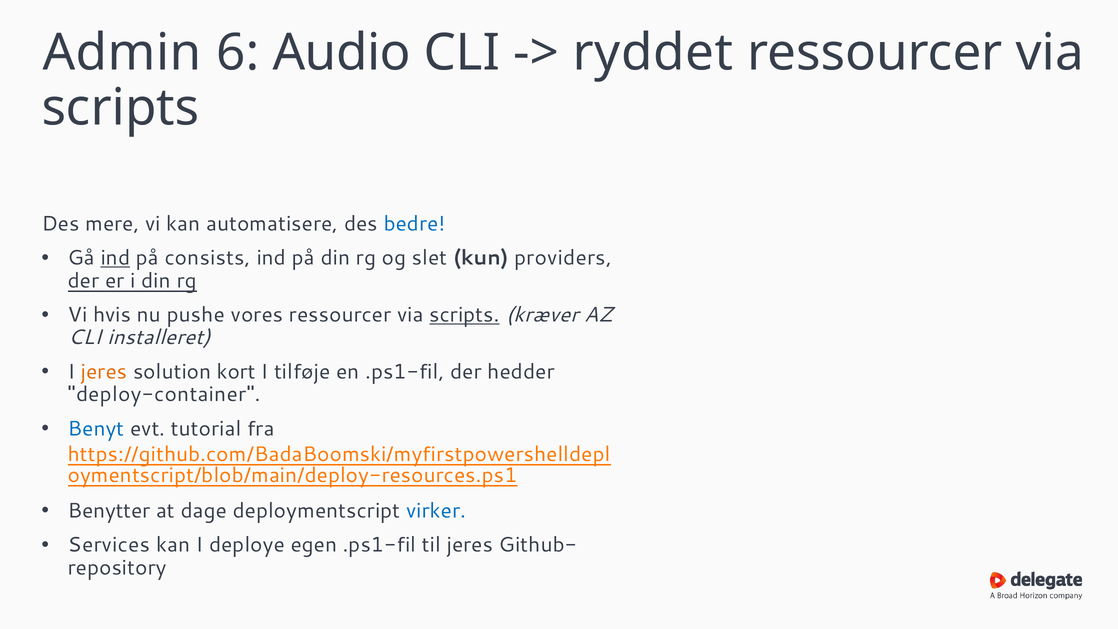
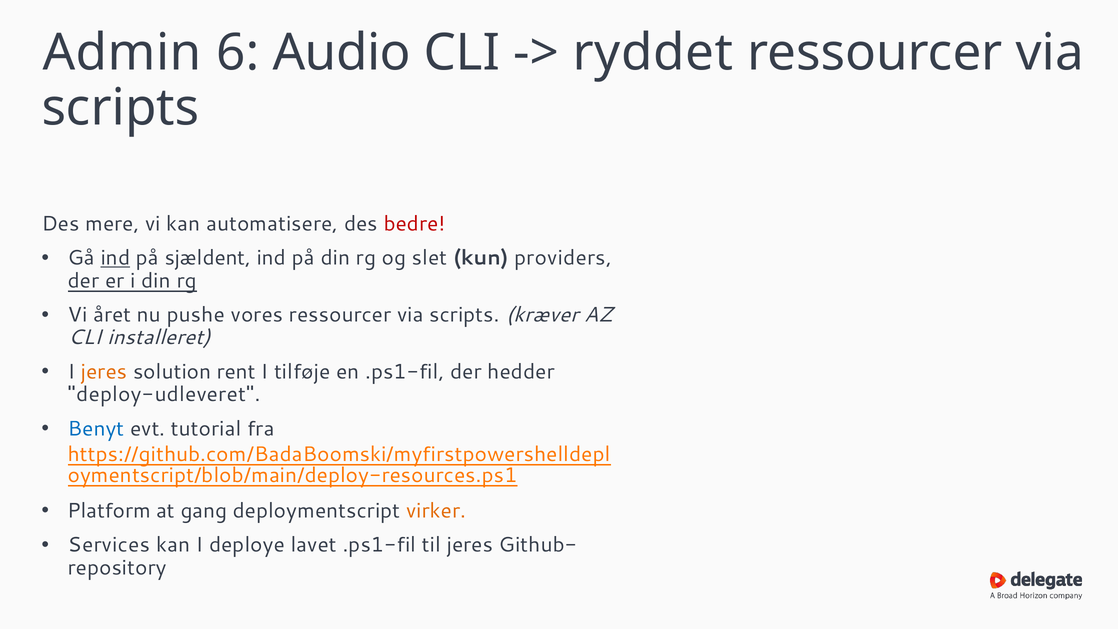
bedre colour: blue -> red
consists: consists -> sjældent
hvis: hvis -> året
scripts at (464, 315) underline: present -> none
kort: kort -> rent
deploy-container: deploy-container -> deploy-udleveret
Benytter: Benytter -> Platform
dage: dage -> gang
virker colour: blue -> orange
egen: egen -> lavet
